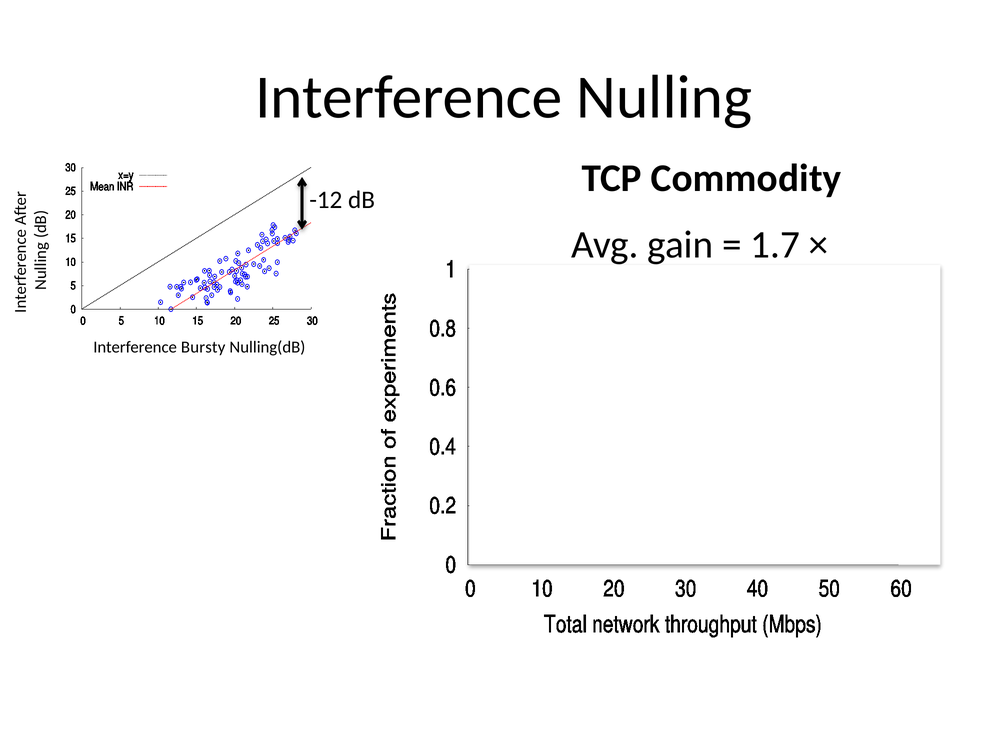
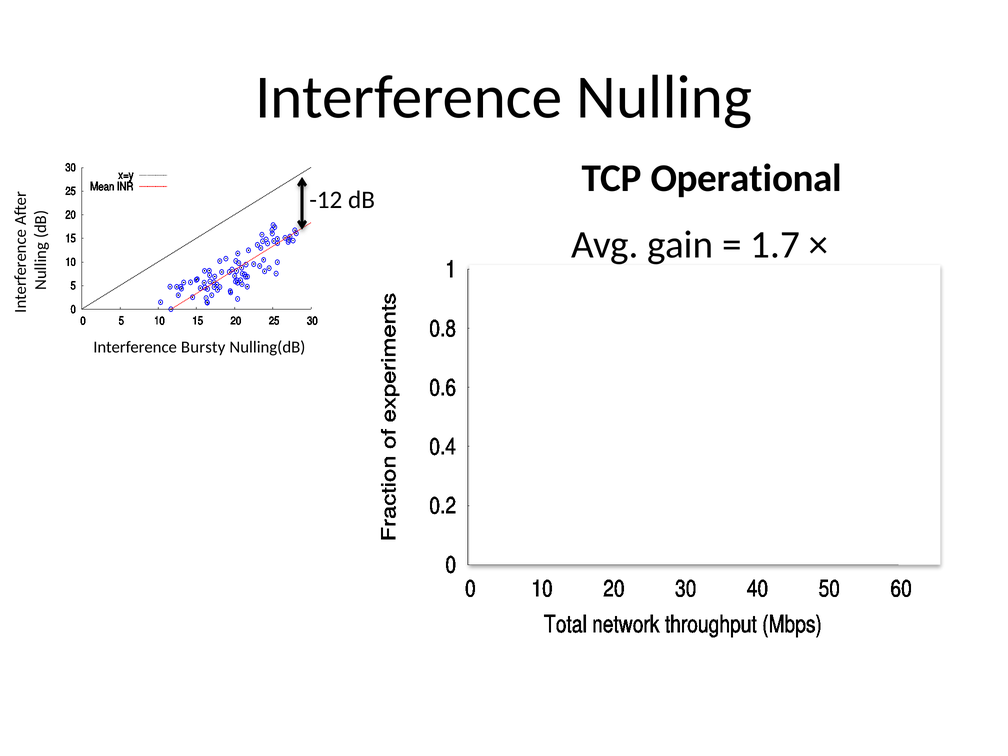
Commodity: Commodity -> Operational
